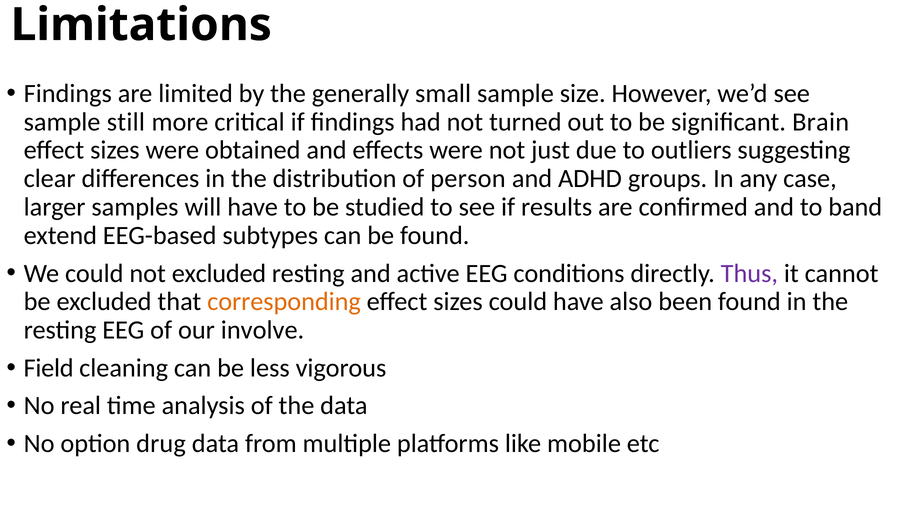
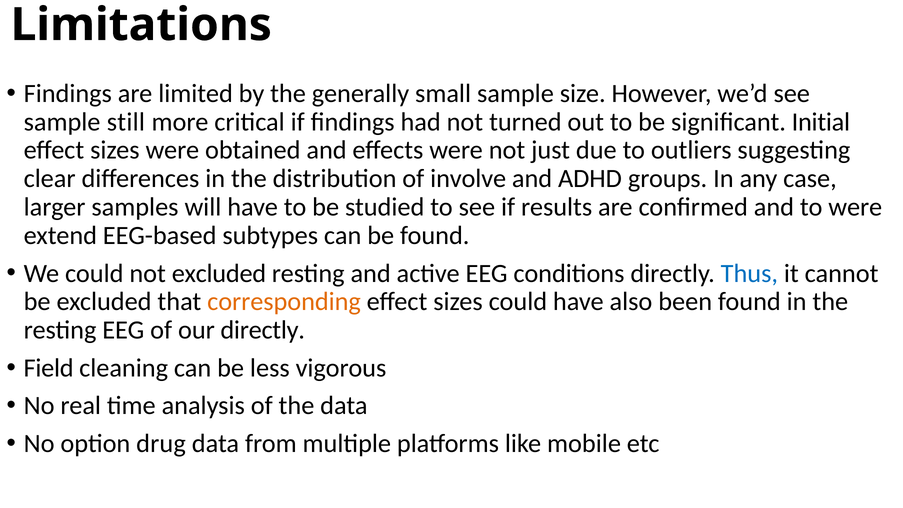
Brain: Brain -> Initial
person: person -> involve
to band: band -> were
Thus colour: purple -> blue
our involve: involve -> directly
